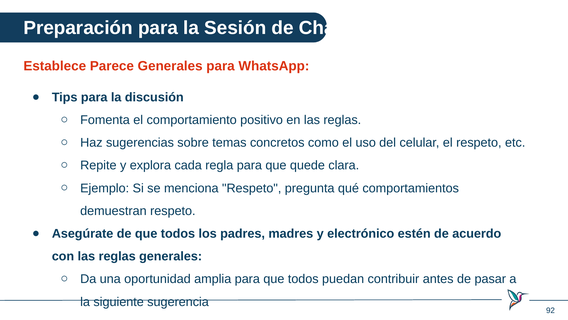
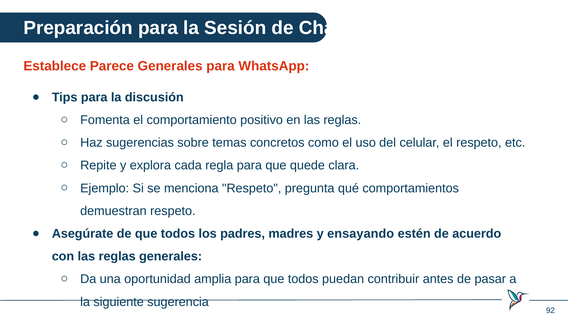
electrónico: electrónico -> ensayando
